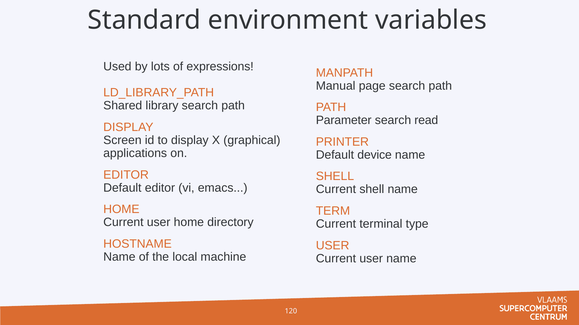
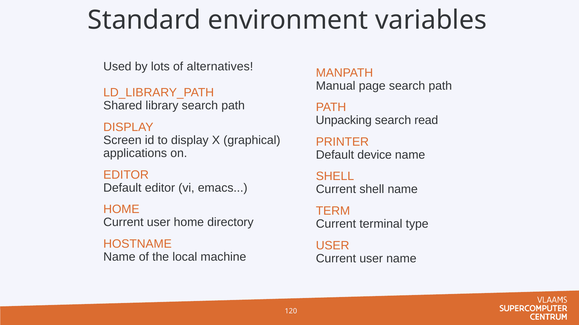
expressions: expressions -> alternatives
Parameter: Parameter -> Unpacking
